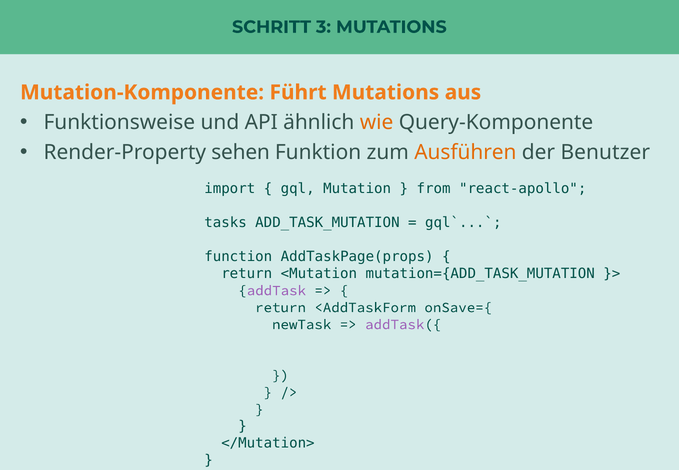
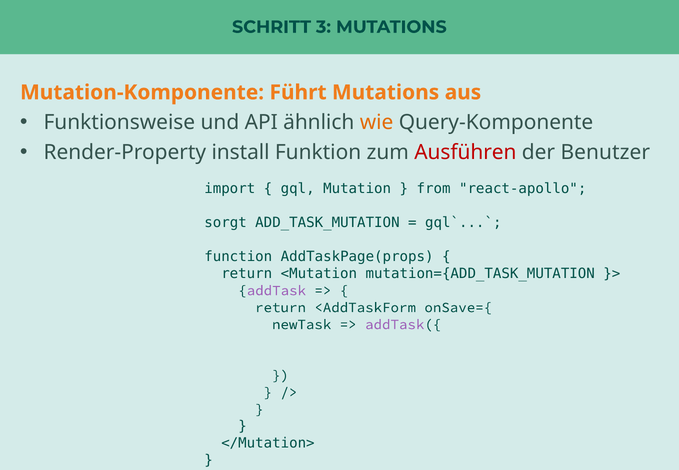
sehen: sehen -> install
Ausführen colour: orange -> red
tasks: tasks -> sorgt
